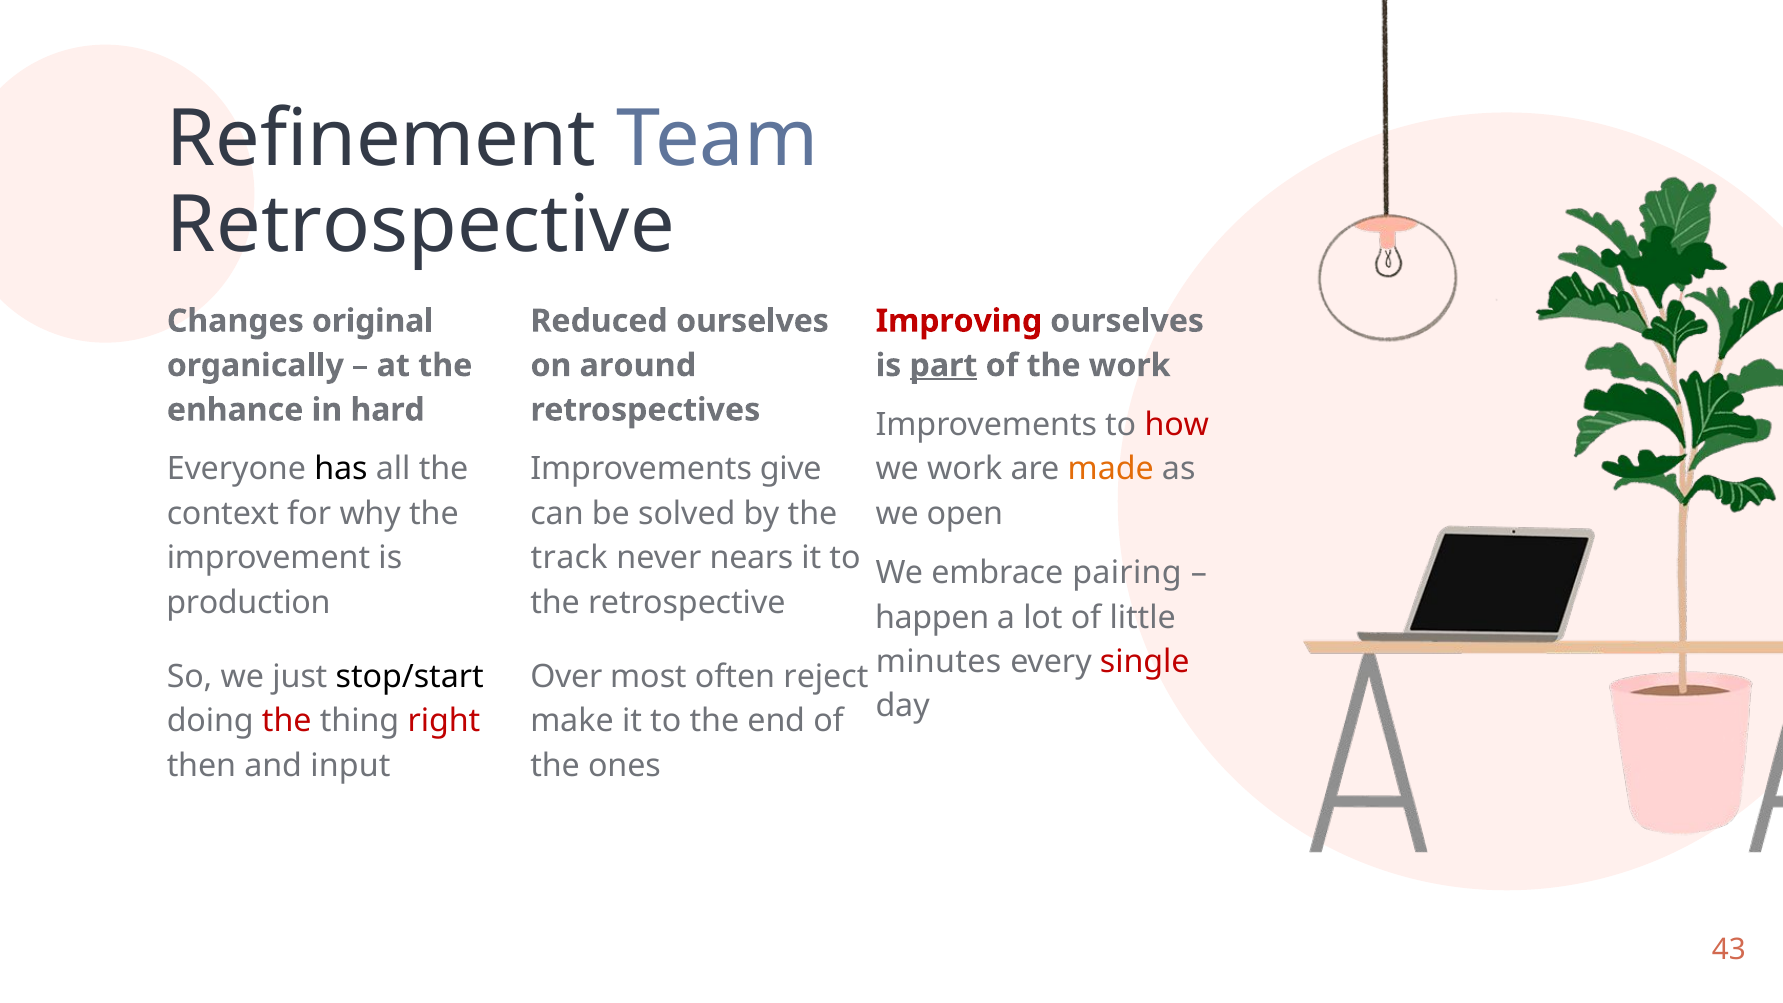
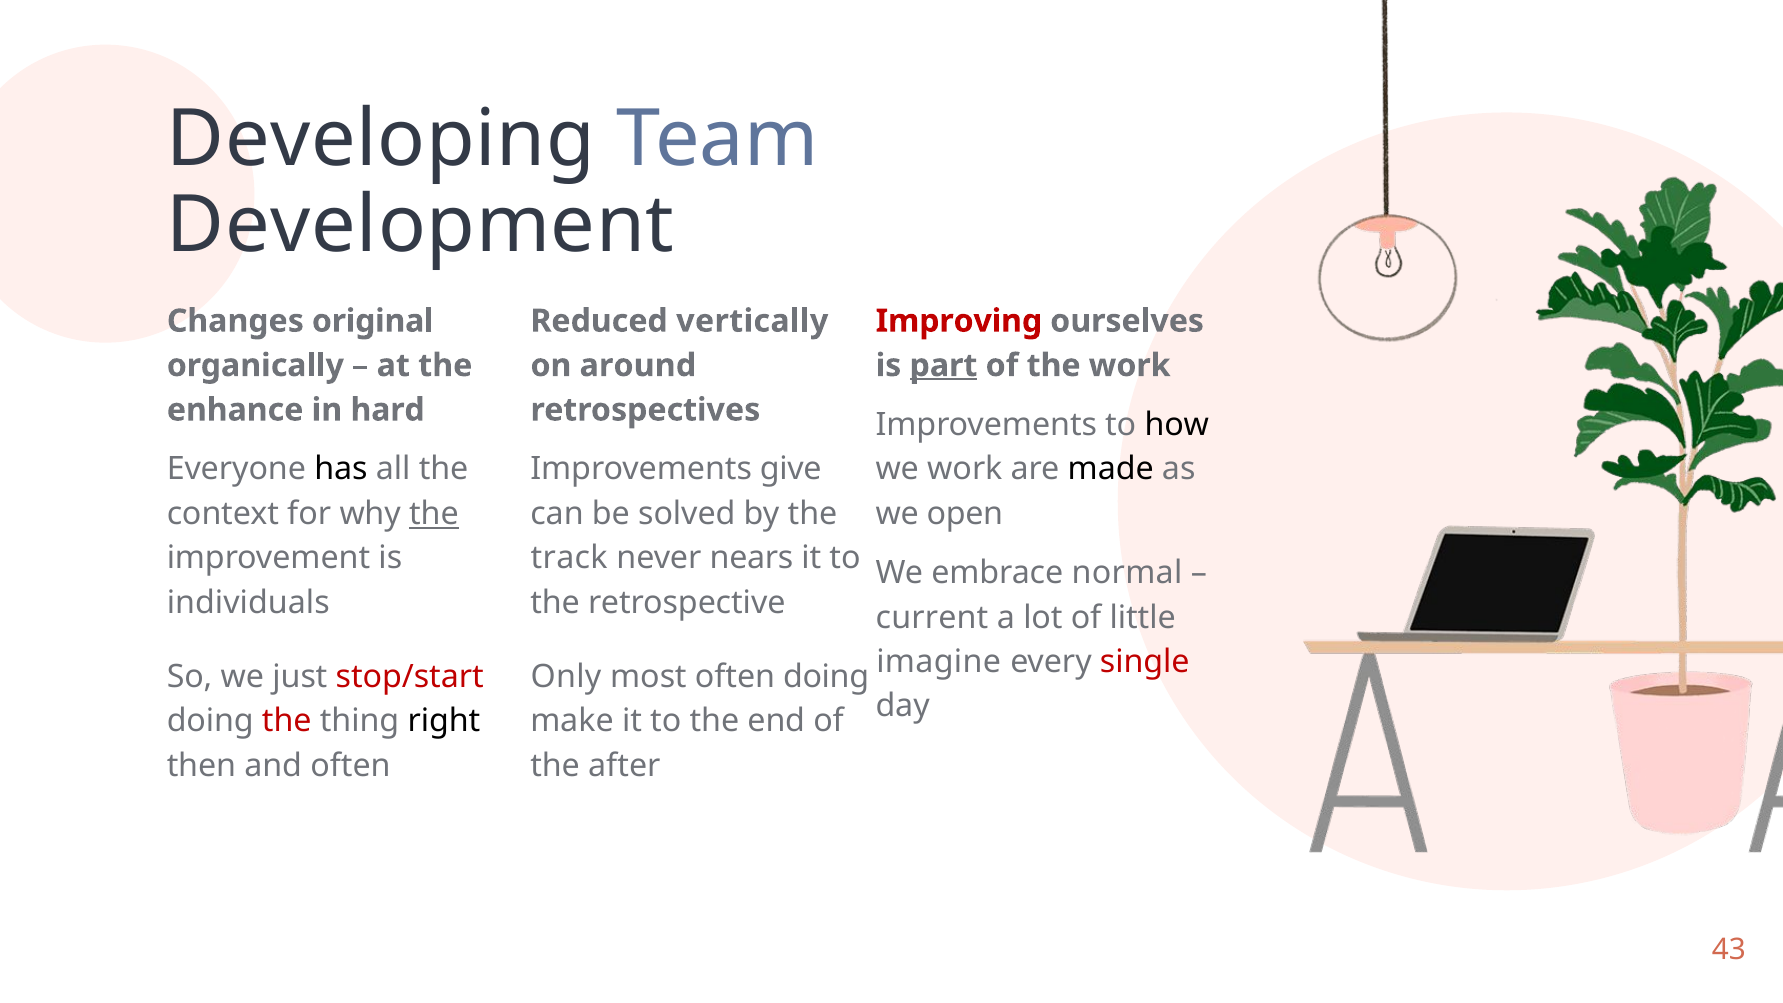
Refinement: Refinement -> Developing
Retrospective at (421, 225): Retrospective -> Development
Reduced ourselves: ourselves -> vertically
how colour: red -> black
made colour: orange -> black
the at (434, 514) underline: none -> present
pairing: pairing -> normal
production: production -> individuals
happen: happen -> current
minutes: minutes -> imagine
stop/start colour: black -> red
Over: Over -> Only
often reject: reject -> doing
right colour: red -> black
and input: input -> often
ones: ones -> after
